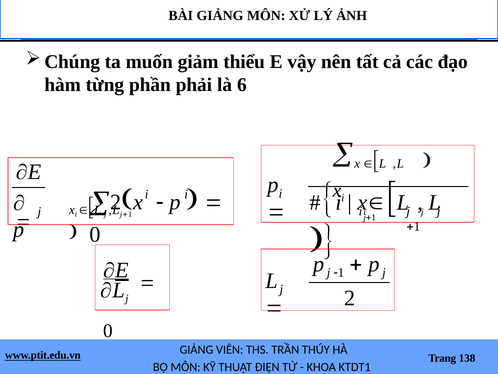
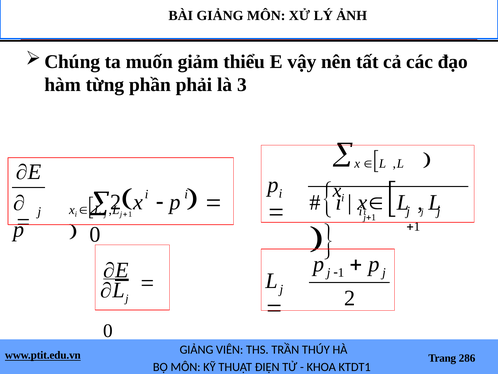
6: 6 -> 3
138: 138 -> 286
